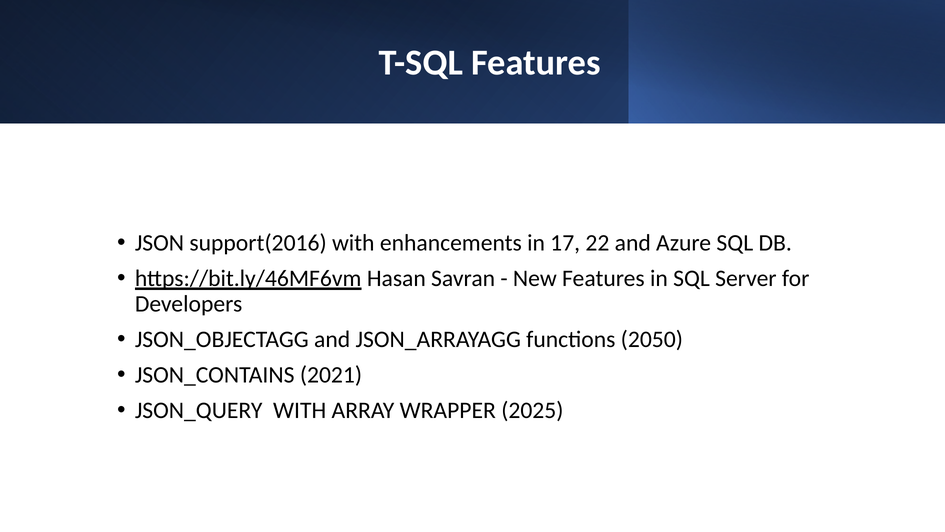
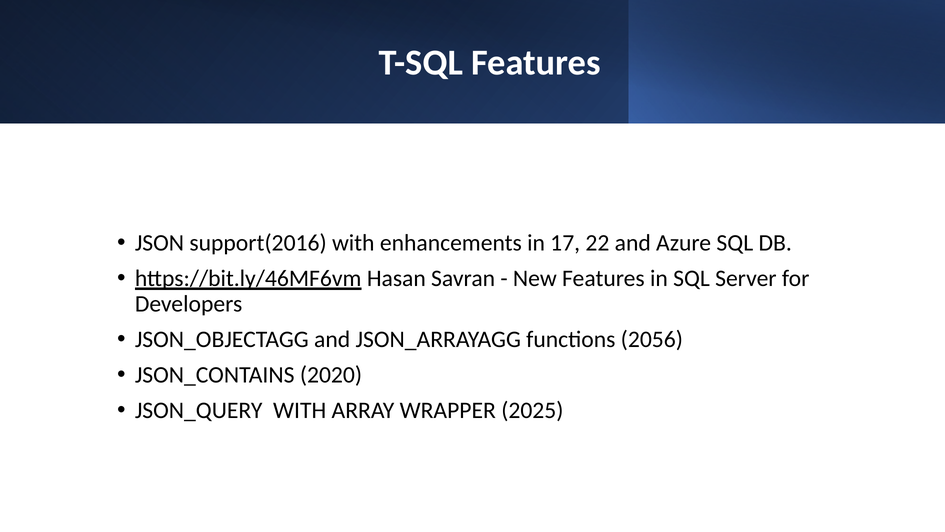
2050: 2050 -> 2056
2021: 2021 -> 2020
